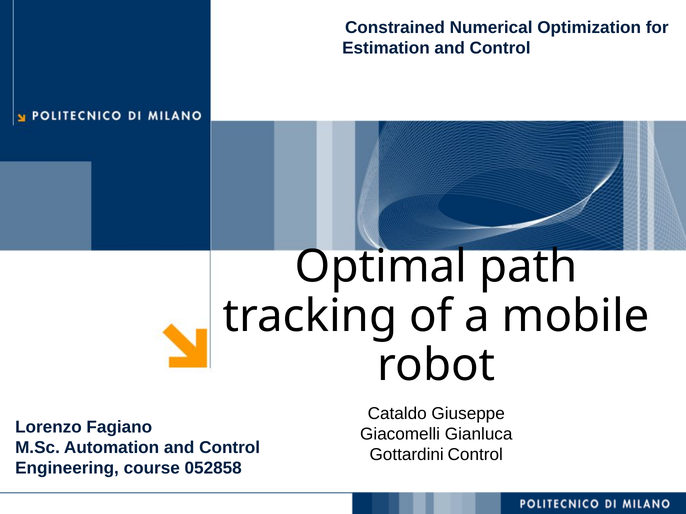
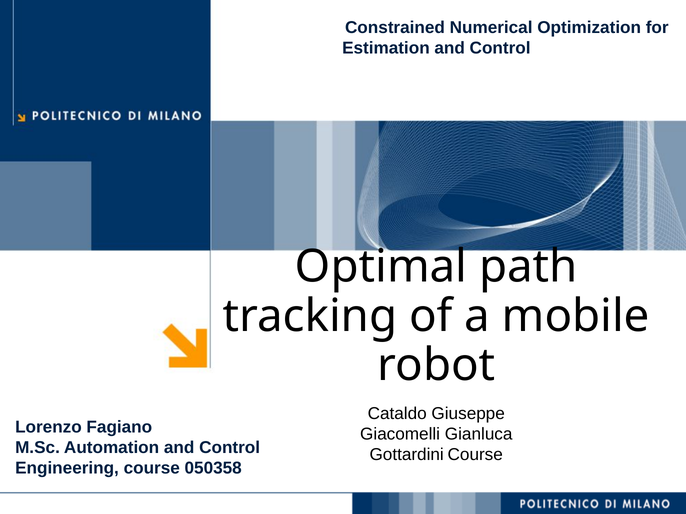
Gottardini Control: Control -> Course
052858: 052858 -> 050358
